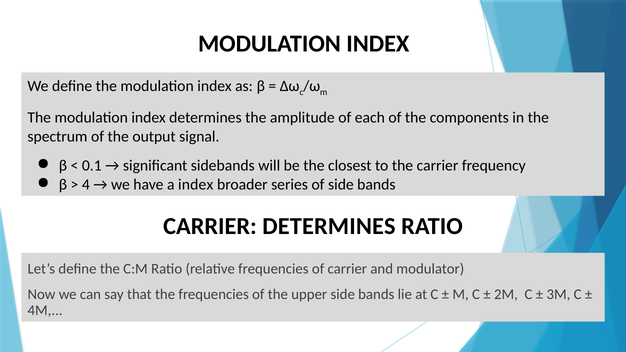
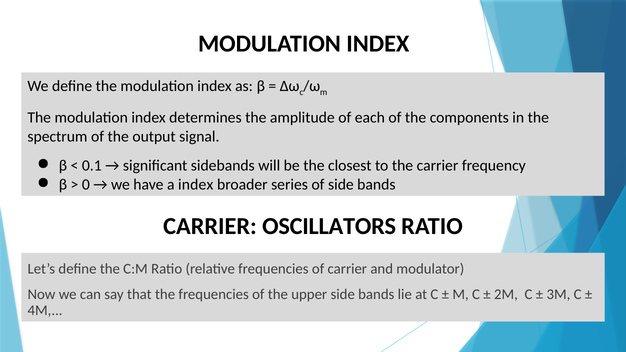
4: 4 -> 0
CARRIER DETERMINES: DETERMINES -> OSCILLATORS
